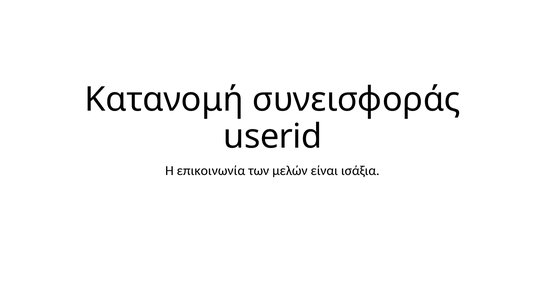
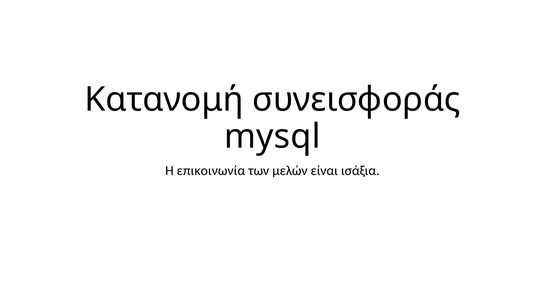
userid: userid -> mysql
